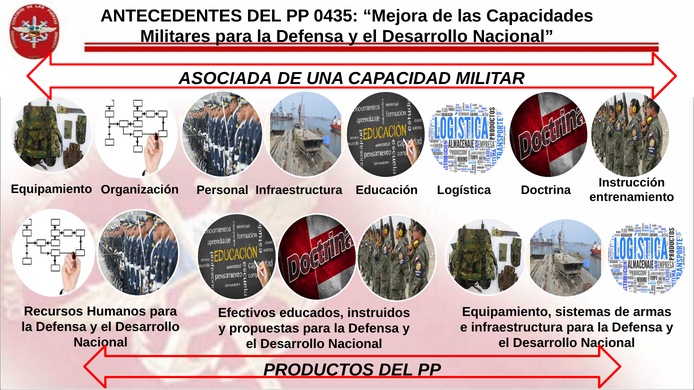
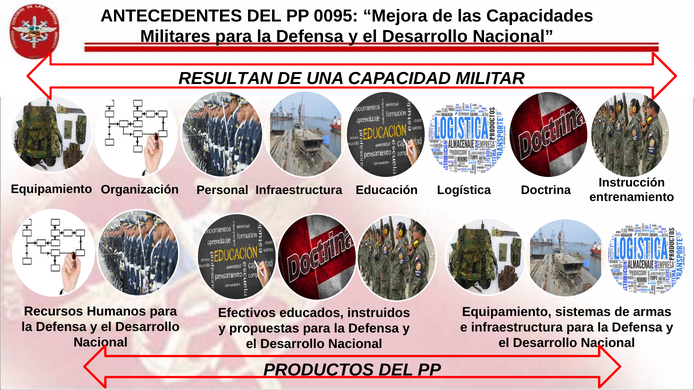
0435: 0435 -> 0095
ASOCIADA: ASOCIADA -> RESULTAN
